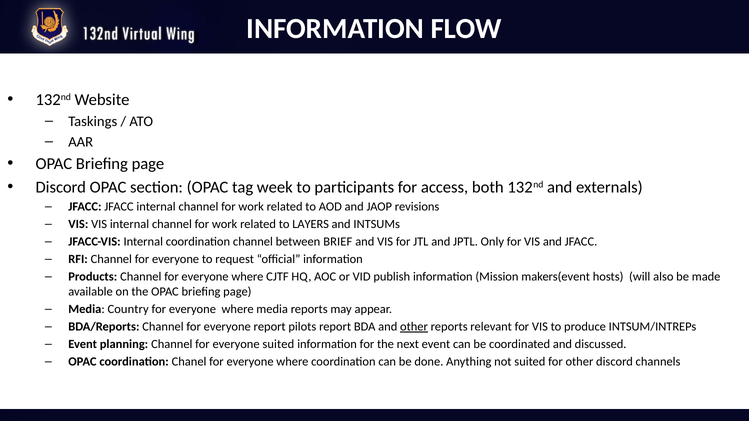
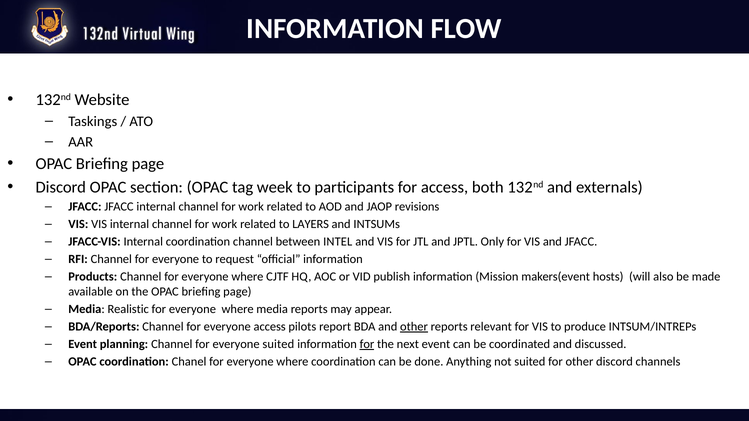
BRIEF: BRIEF -> INTEL
Country: Country -> Realistic
everyone report: report -> access
for at (367, 344) underline: none -> present
